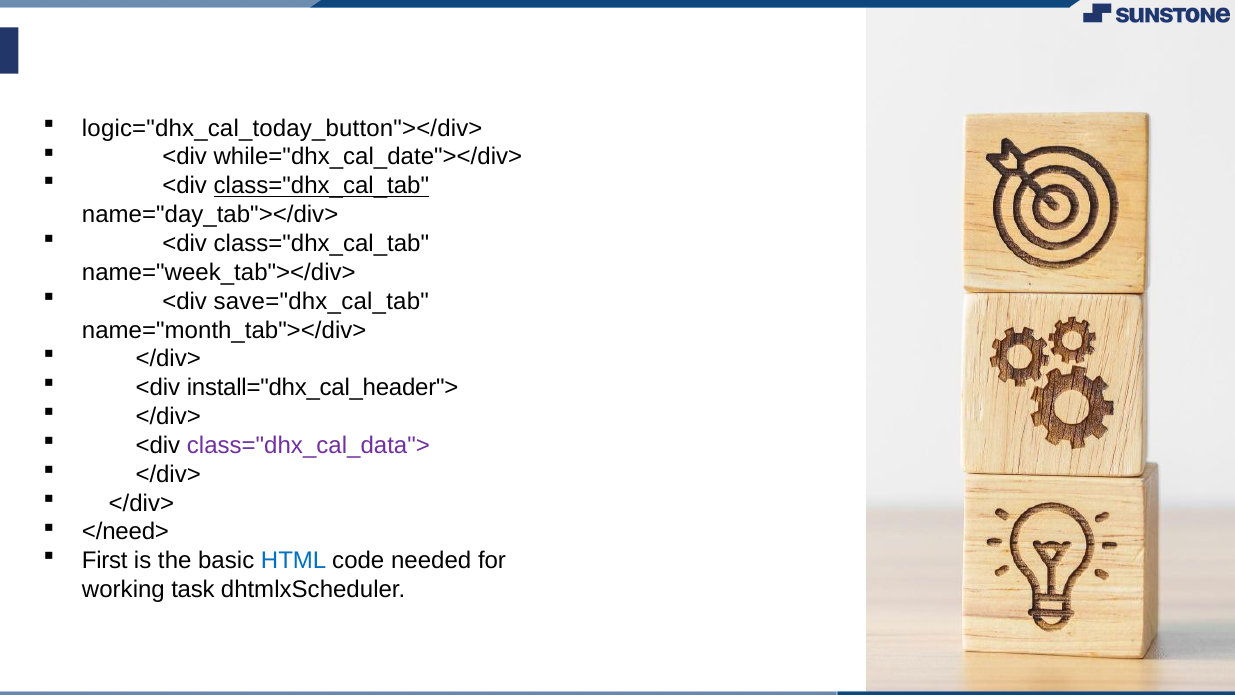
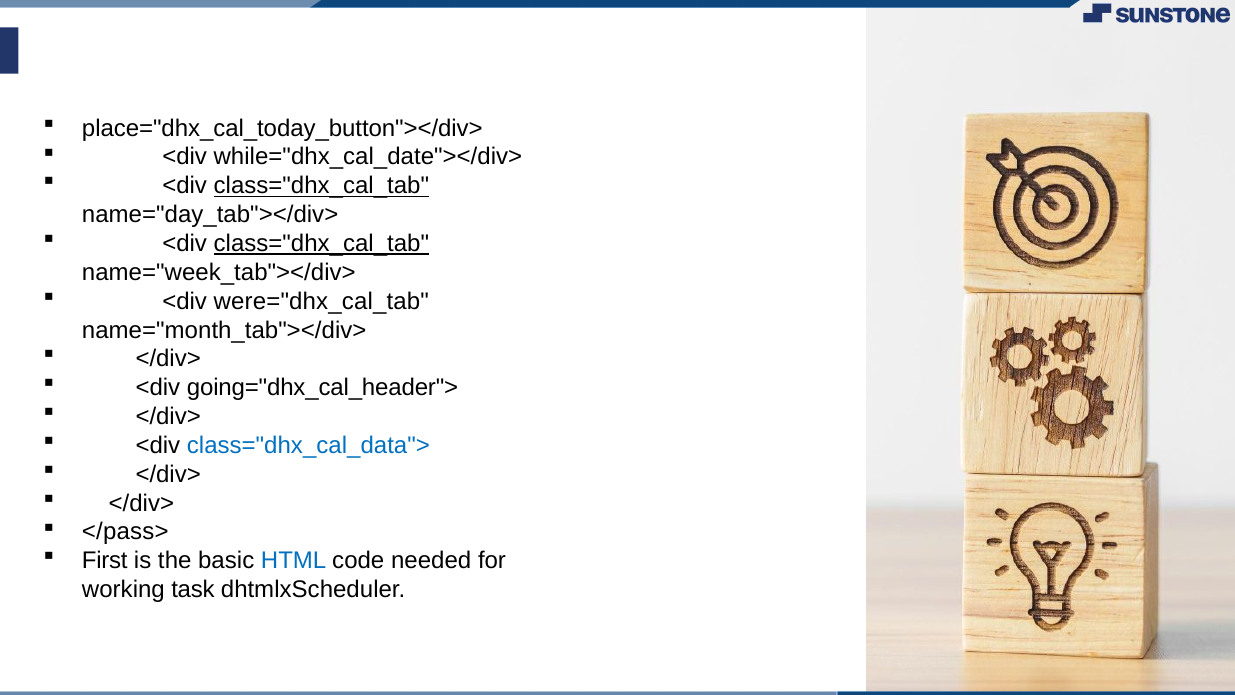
logic="dhx_cal_today_button"></div>: logic="dhx_cal_today_button"></div> -> place="dhx_cal_today_button"></div>
class="dhx_cal_tab at (321, 243) underline: none -> present
save="dhx_cal_tab: save="dhx_cal_tab -> were="dhx_cal_tab
install="dhx_cal_header">: install="dhx_cal_header"> -> going="dhx_cal_header">
class="dhx_cal_data"> colour: purple -> blue
</need>: </need> -> </pass>
